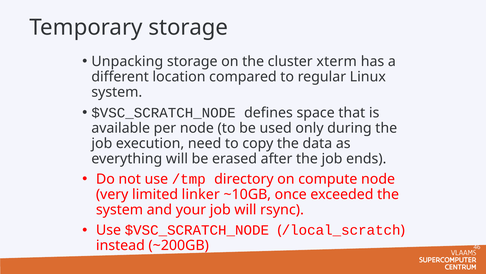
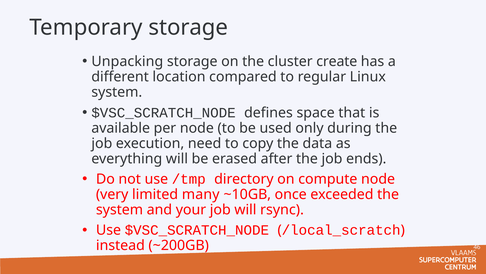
xterm: xterm -> create
linker: linker -> many
